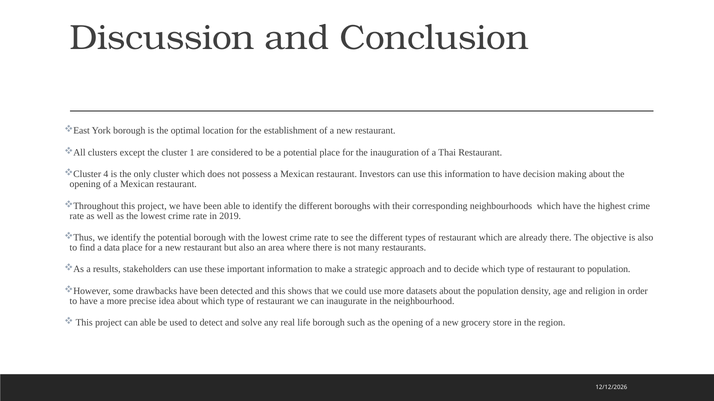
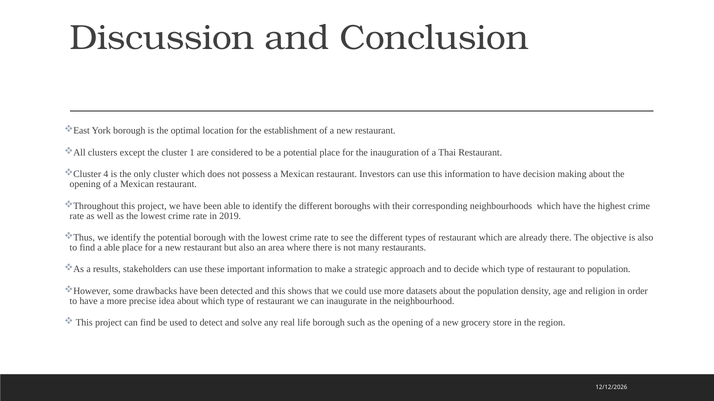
a data: data -> able
can able: able -> find
